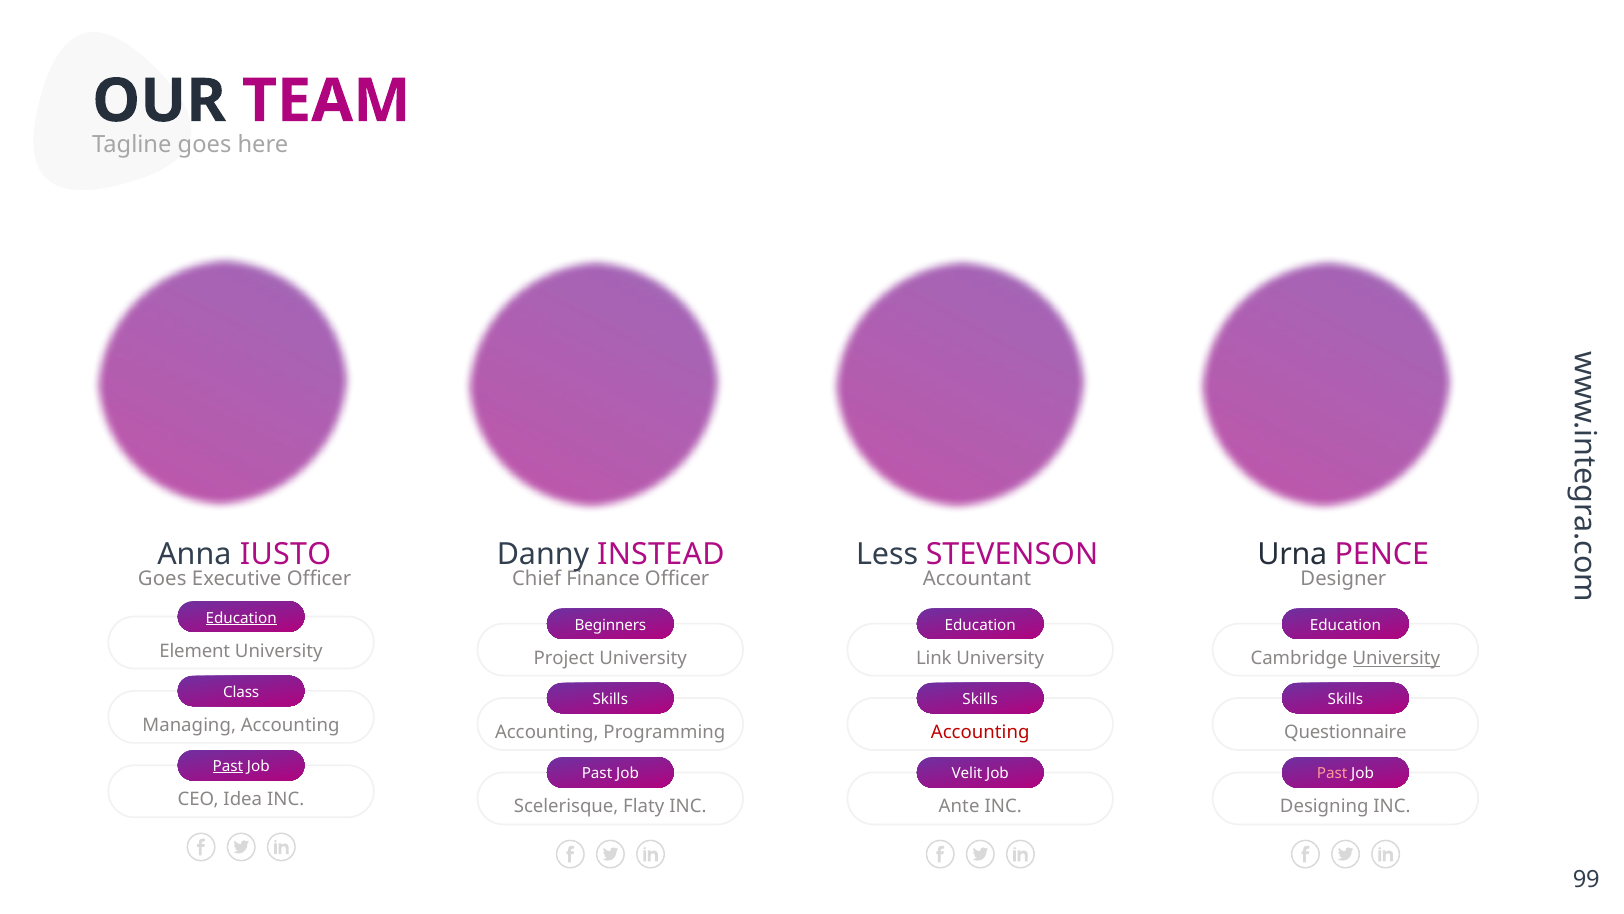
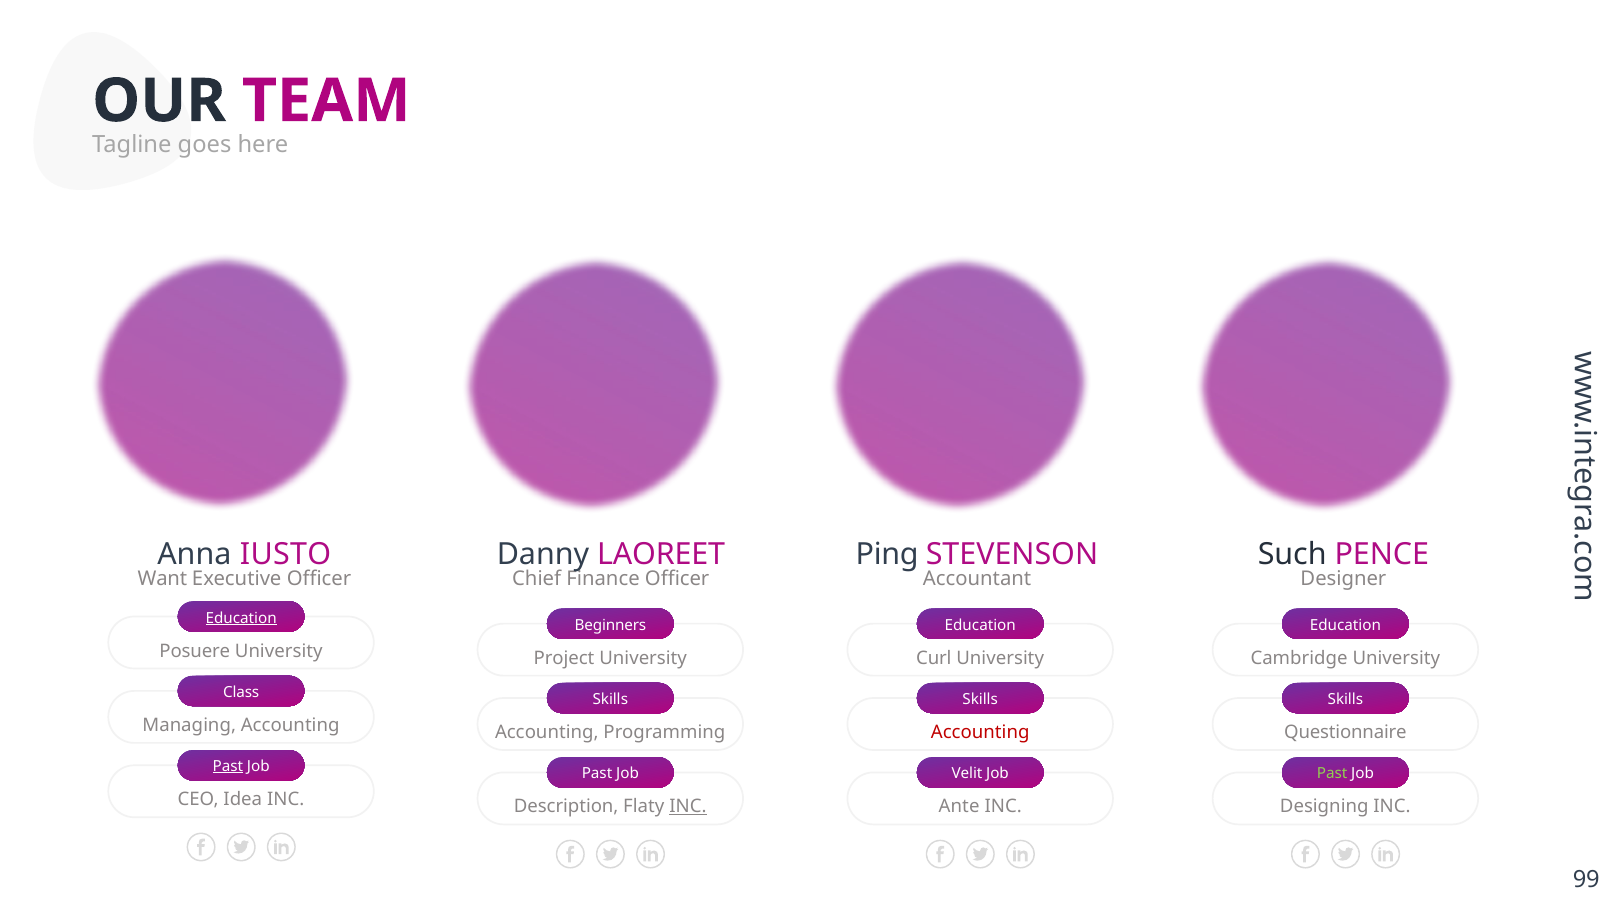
INSTEAD: INSTEAD -> LAOREET
Less: Less -> Ping
Urna: Urna -> Such
Goes at (162, 579): Goes -> Want
Element: Element -> Posuere
Link: Link -> Curl
University at (1396, 658) underline: present -> none
Past at (1332, 773) colour: pink -> light green
Scelerisque: Scelerisque -> Description
INC at (688, 806) underline: none -> present
